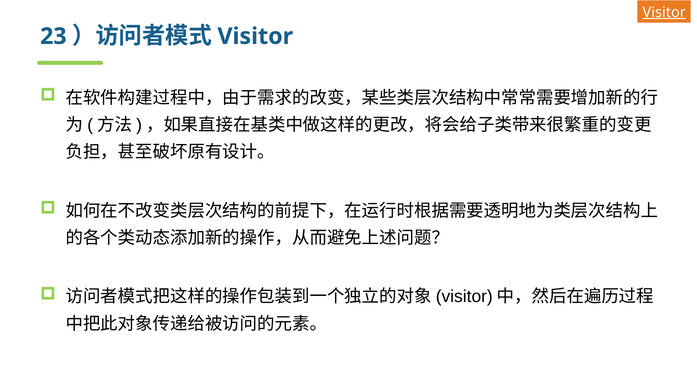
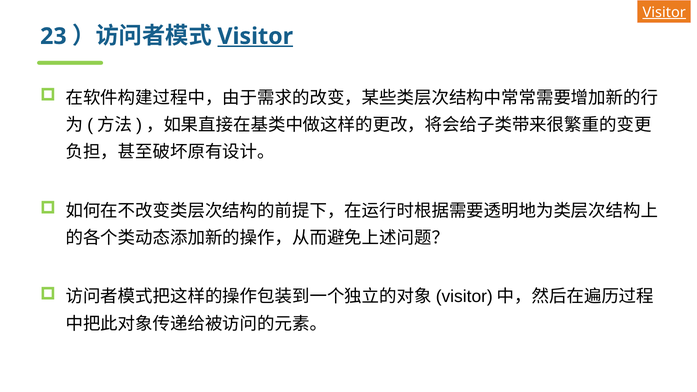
Visitor at (255, 36) underline: none -> present
